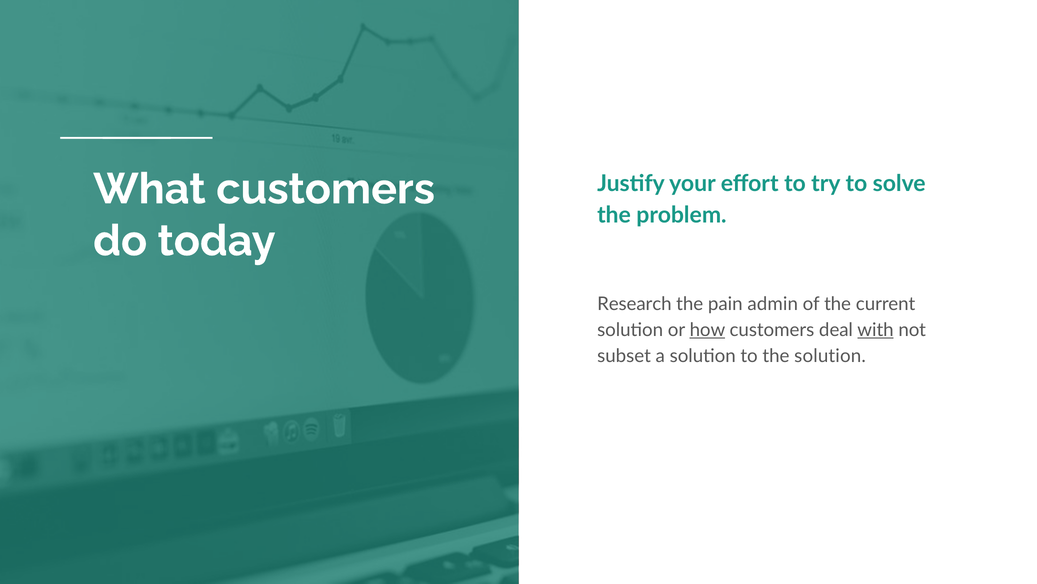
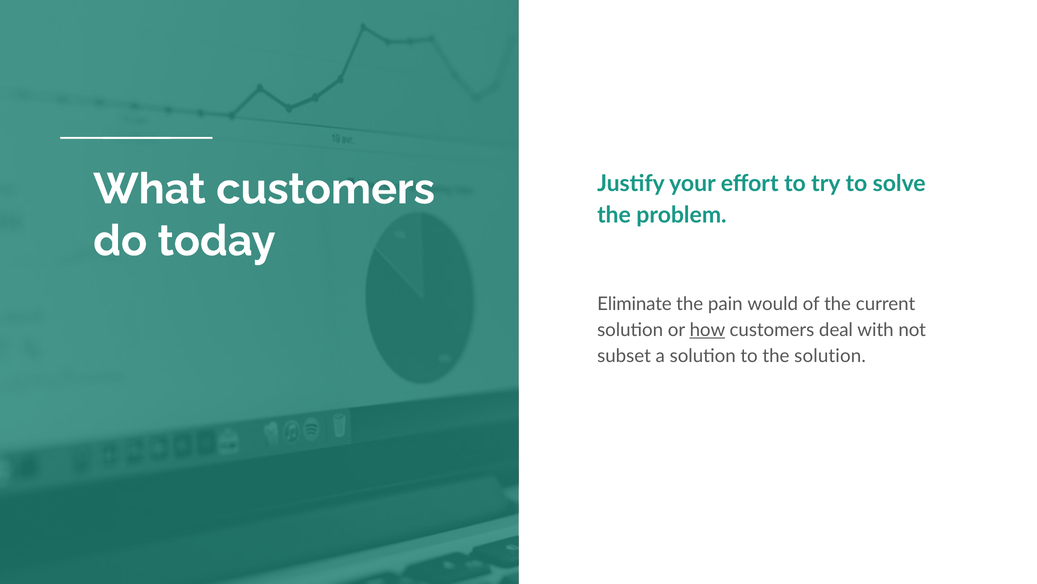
Research: Research -> Eliminate
admin: admin -> would
with underline: present -> none
